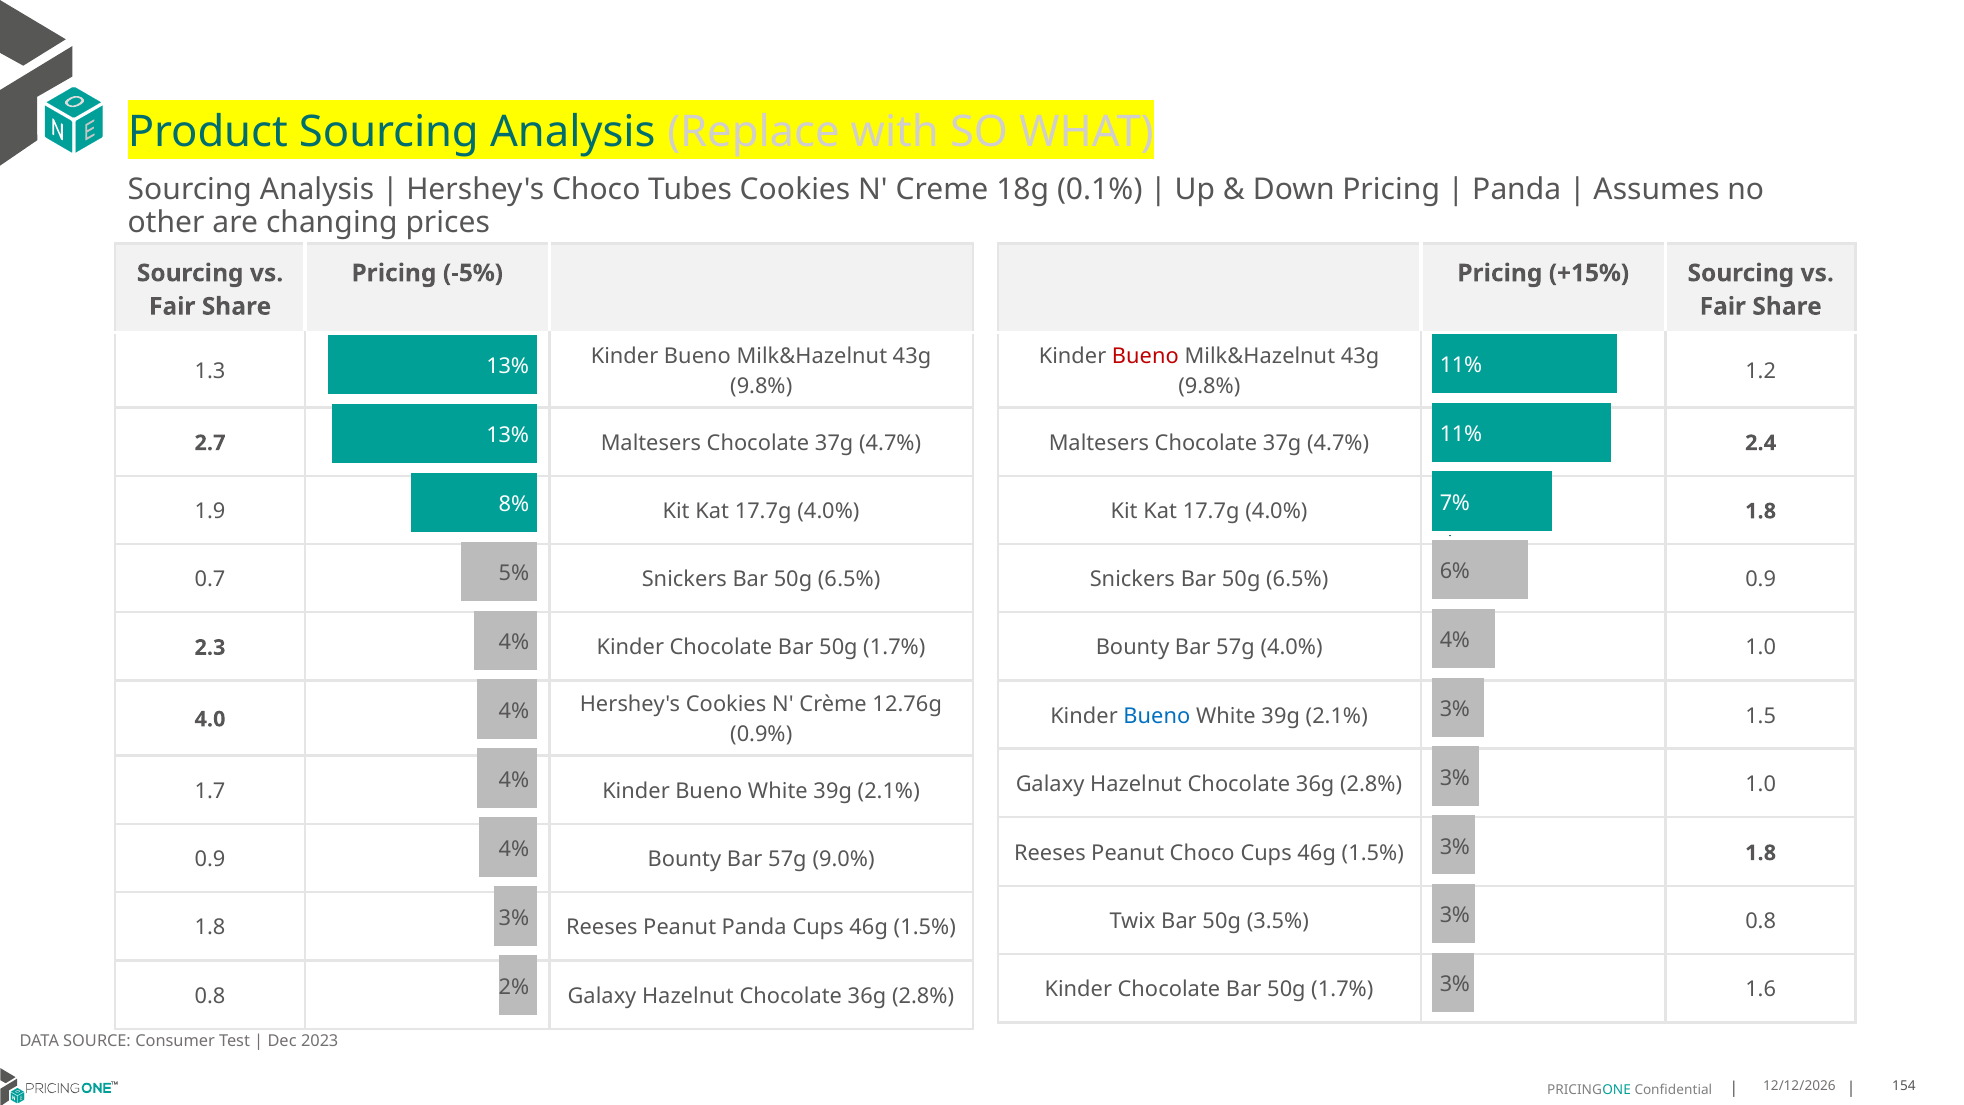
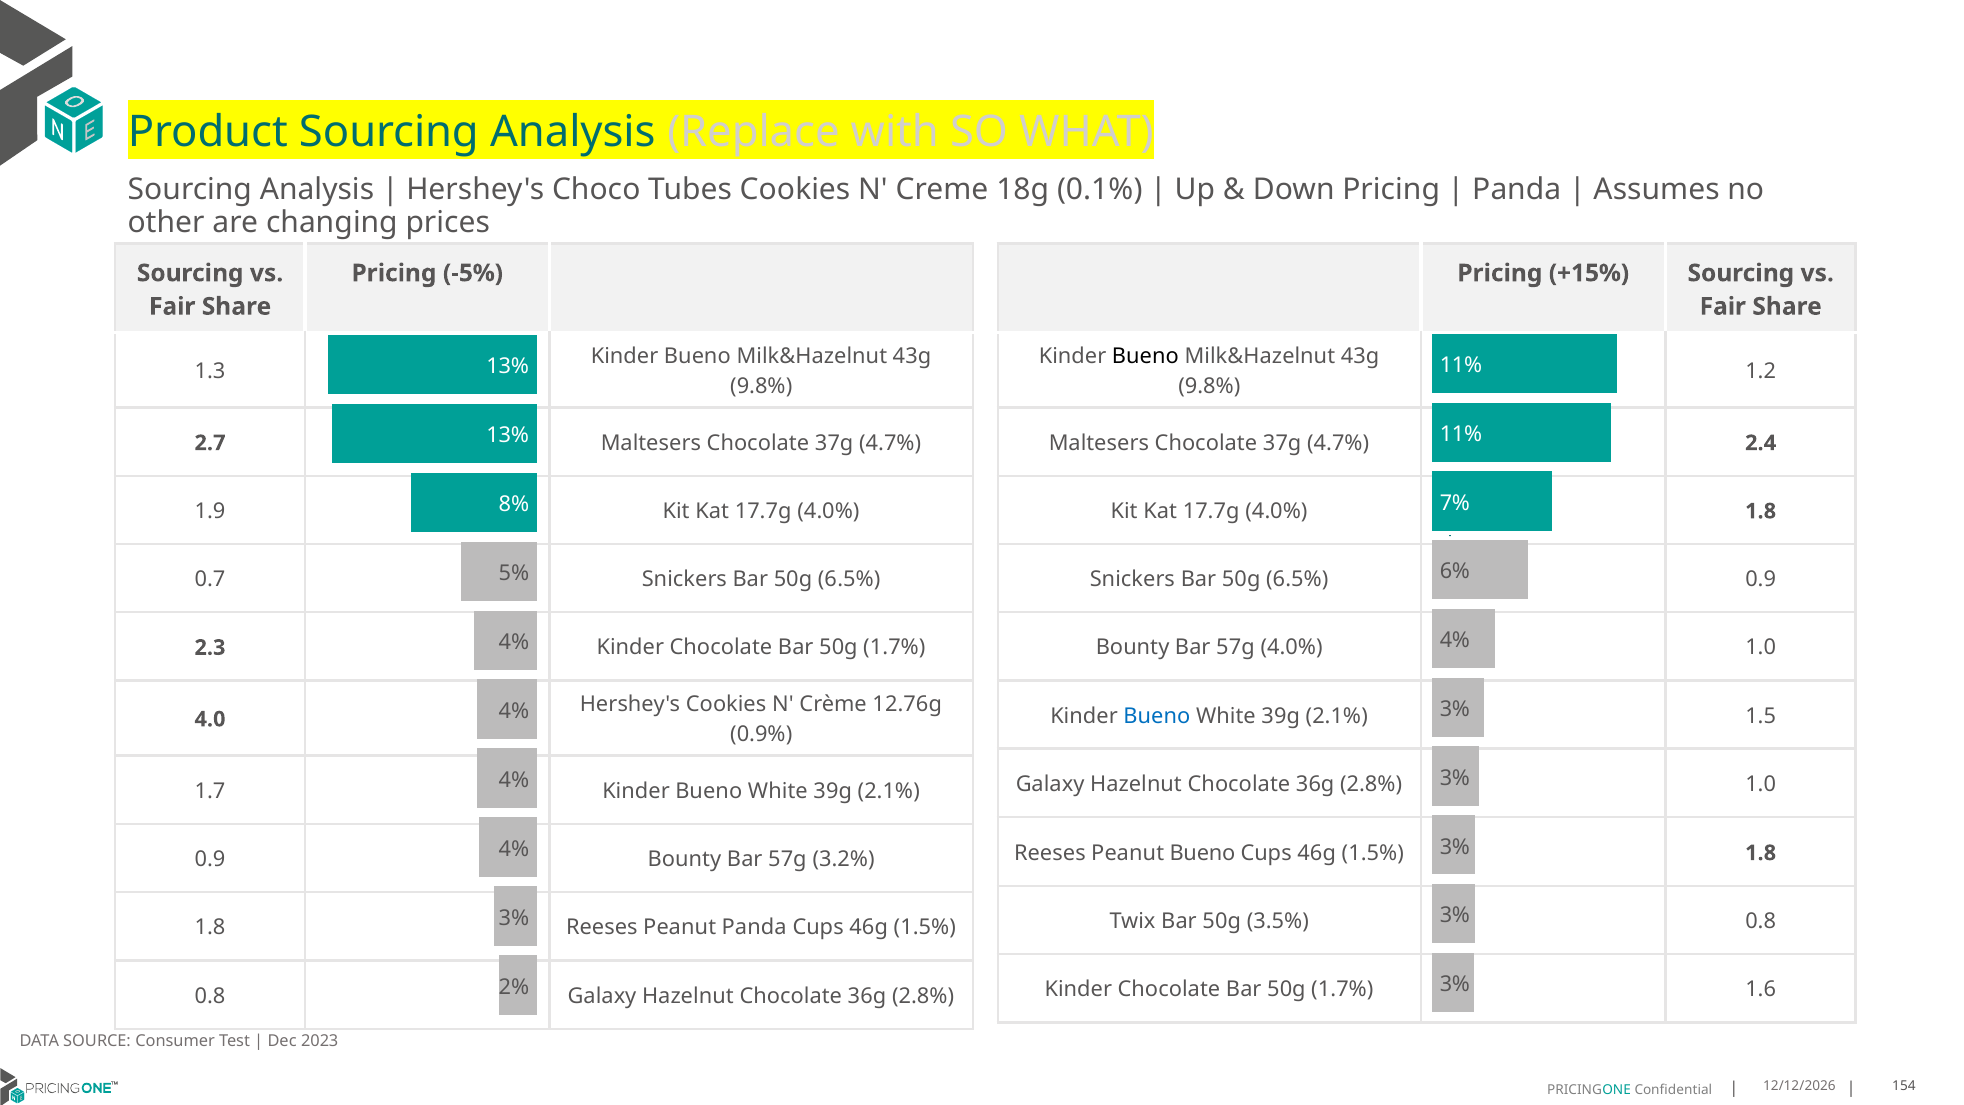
Bueno at (1145, 356) colour: red -> black
Peanut Choco: Choco -> Bueno
9.0%: 9.0% -> 3.2%
